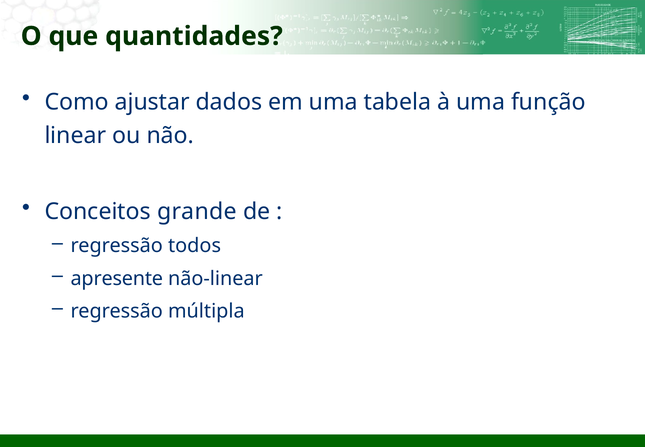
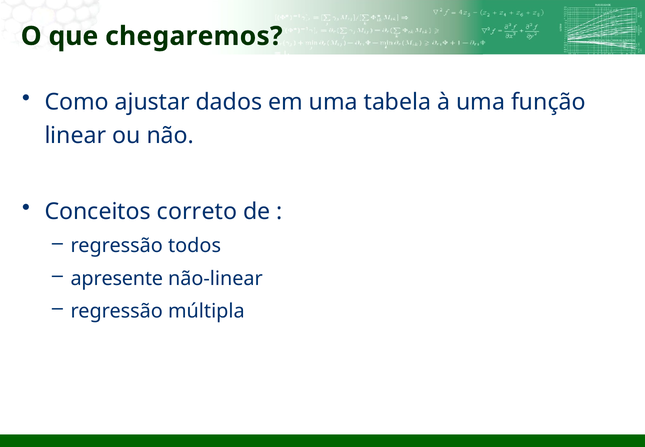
quantidades: quantidades -> chegaremos
grande: grande -> correto
